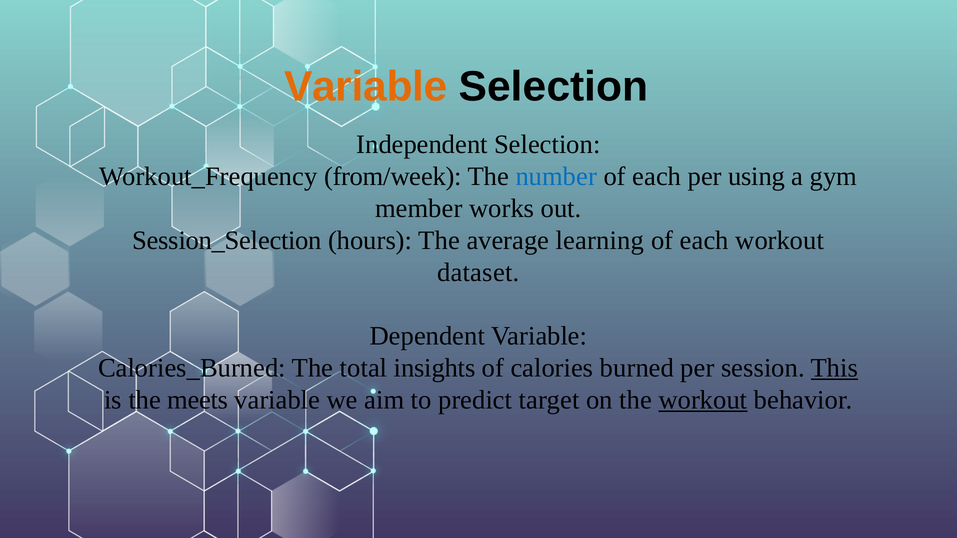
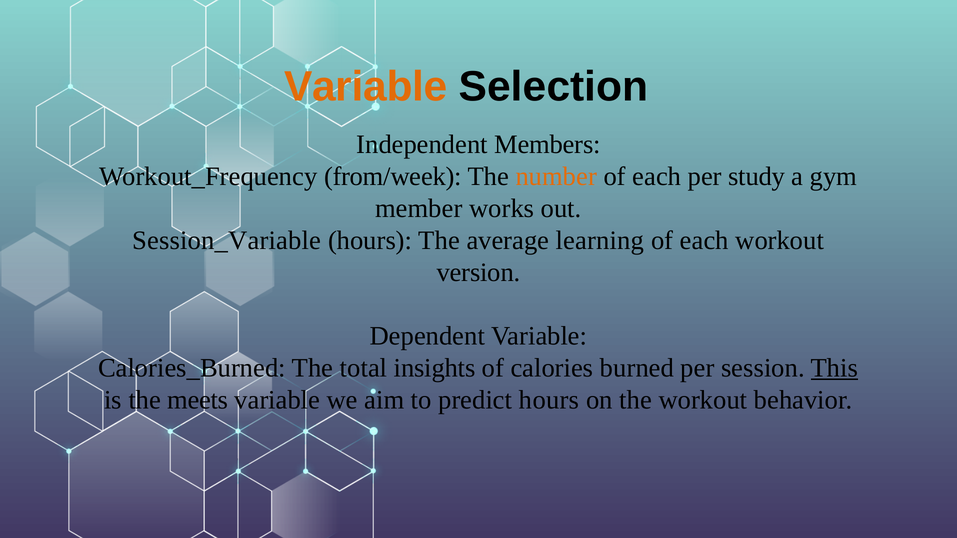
Independent Selection: Selection -> Members
number colour: blue -> orange
using: using -> study
Session_Selection: Session_Selection -> Session_Variable
dataset: dataset -> version
predict target: target -> hours
workout at (703, 400) underline: present -> none
